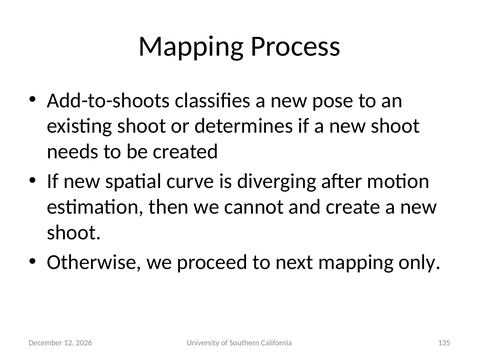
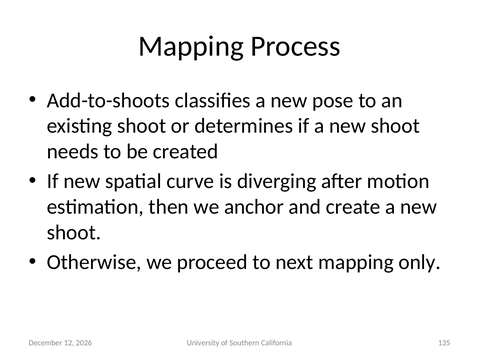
cannot: cannot -> anchor
